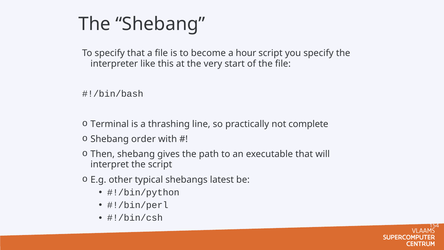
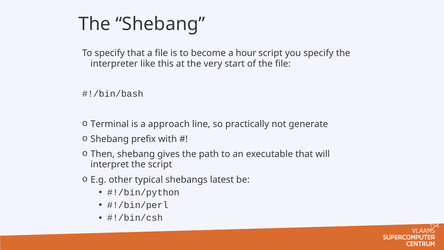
thrashing: thrashing -> approach
complete: complete -> generate
order: order -> prefix
